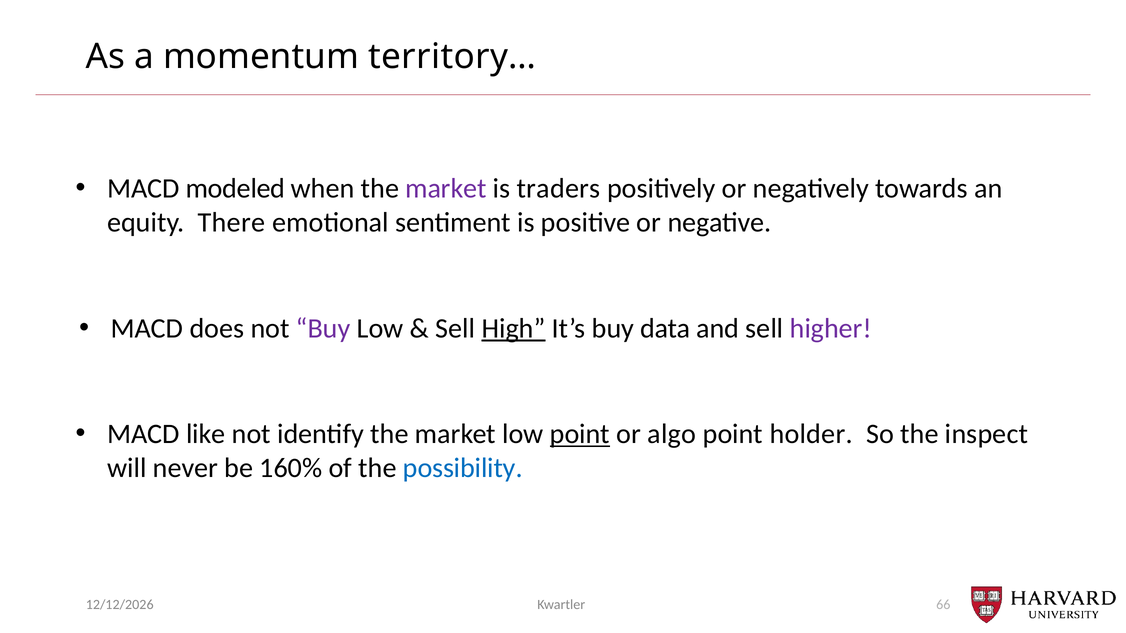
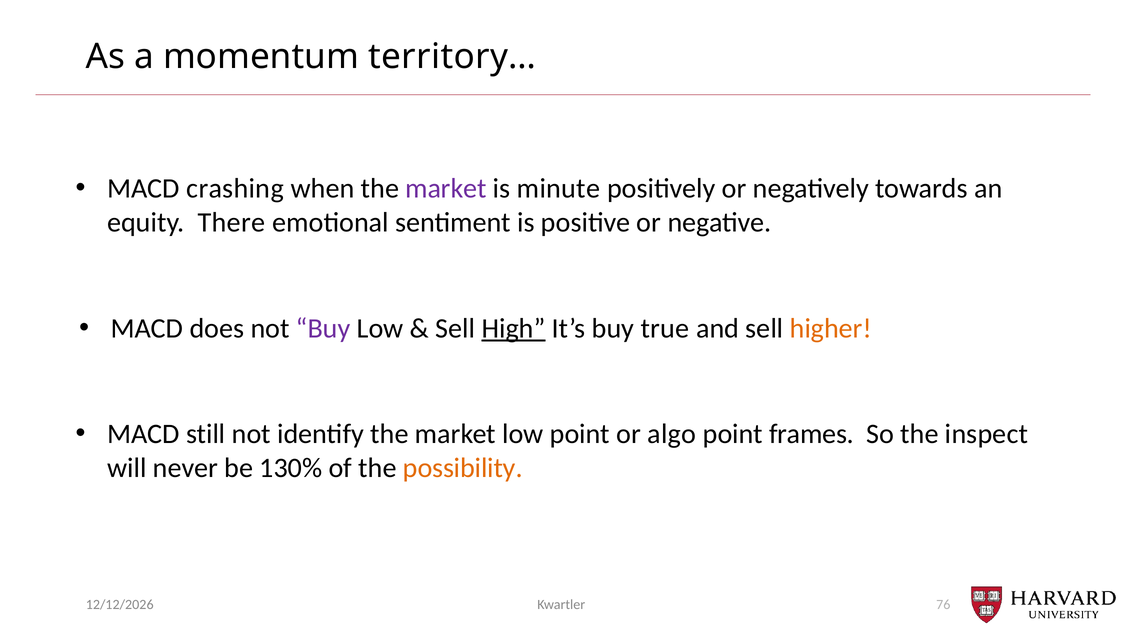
modeled: modeled -> crashing
traders: traders -> minute
data: data -> true
higher colour: purple -> orange
like: like -> still
point at (580, 434) underline: present -> none
holder: holder -> frames
160%: 160% -> 130%
possibility colour: blue -> orange
66: 66 -> 76
